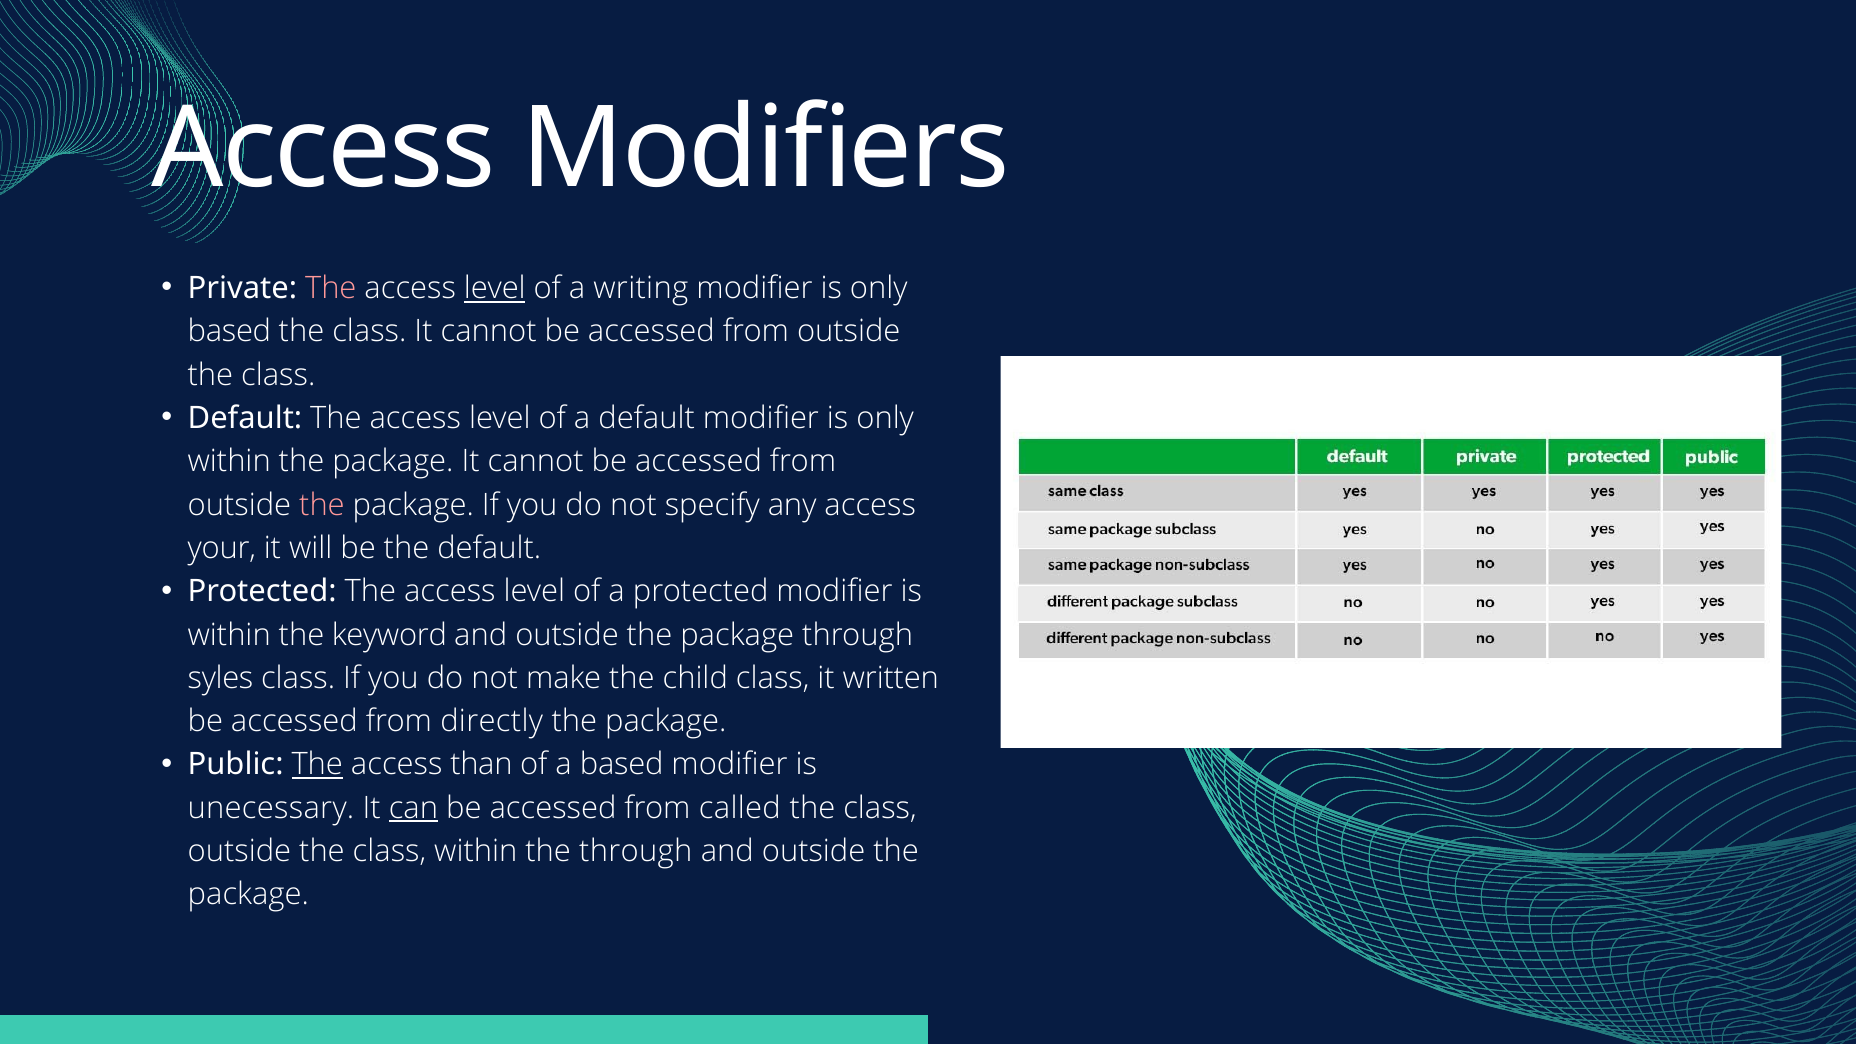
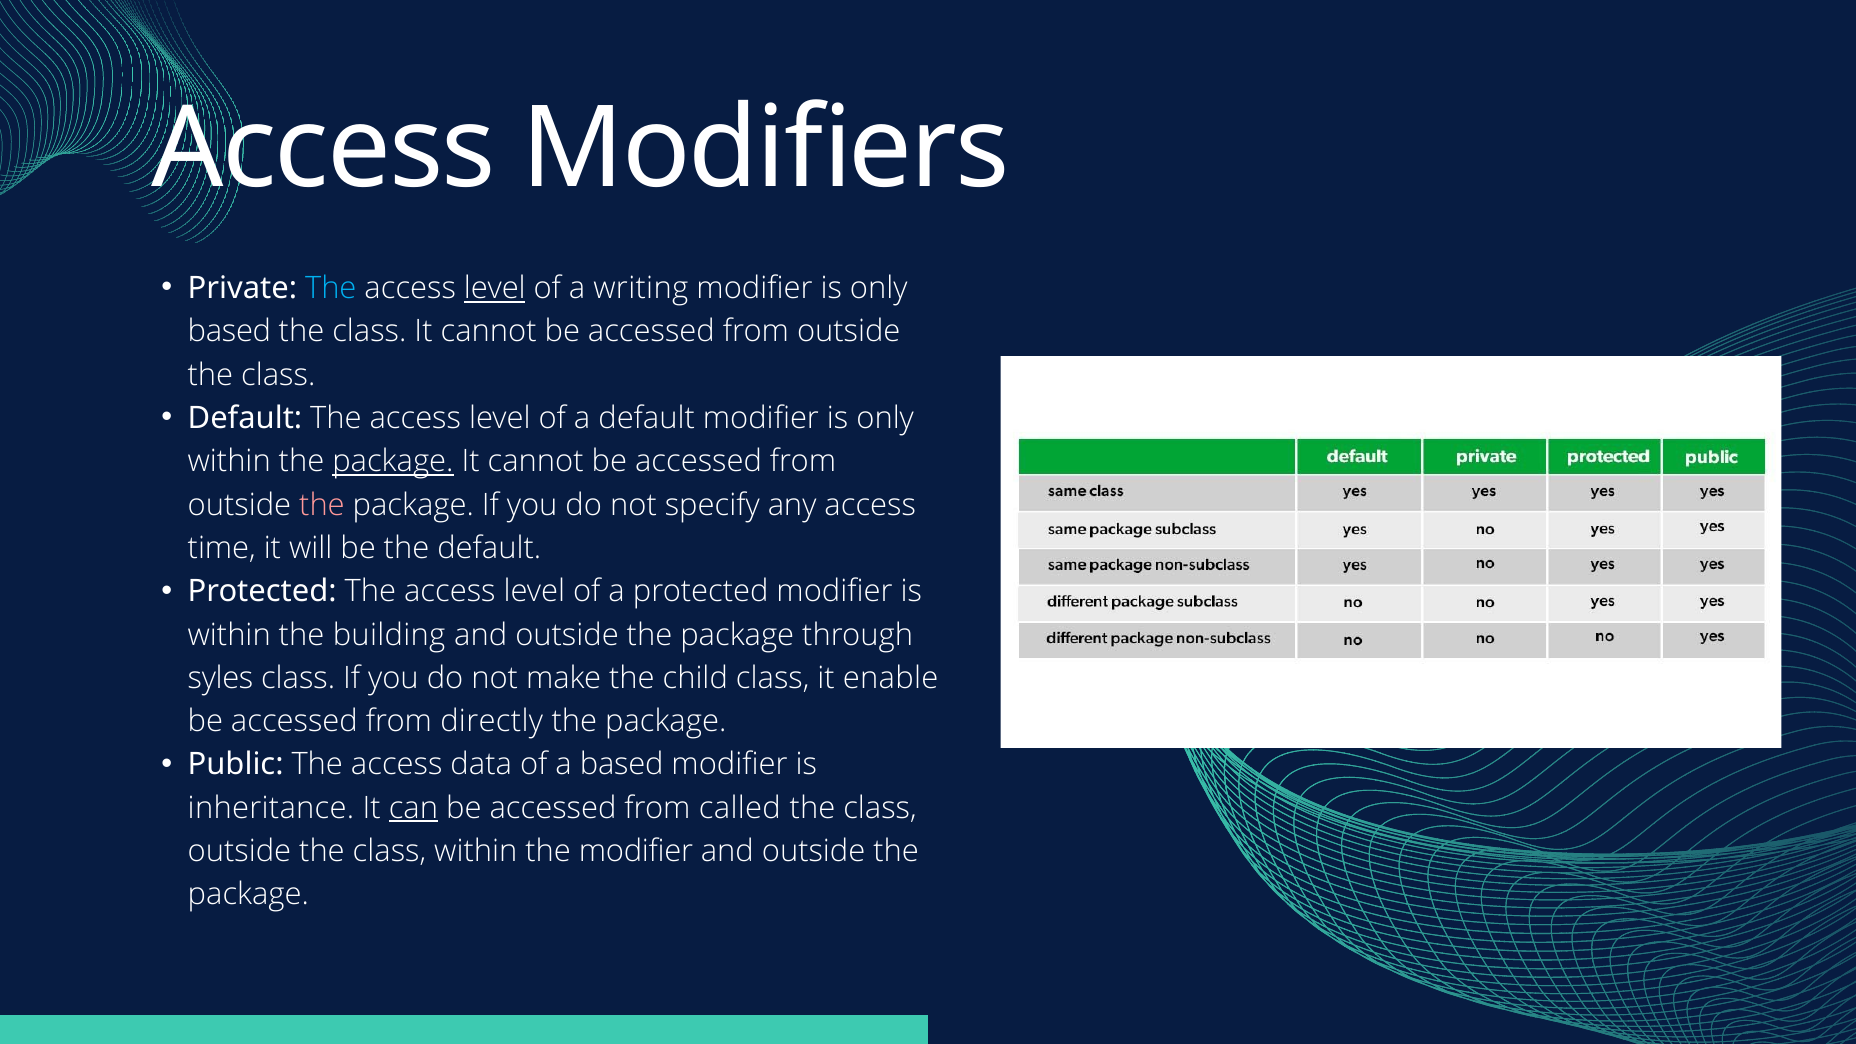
The at (331, 288) colour: pink -> light blue
package at (393, 462) underline: none -> present
your: your -> time
keyword: keyword -> building
written: written -> enable
The at (317, 765) underline: present -> none
than: than -> data
unecessary: unecessary -> inheritance
the through: through -> modifier
